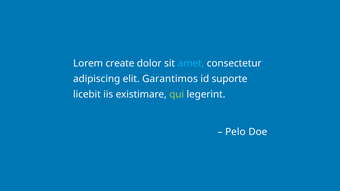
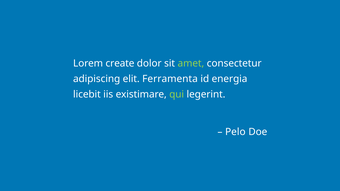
amet colour: light blue -> light green
Garantimos: Garantimos -> Ferramenta
suporte: suporte -> energia
